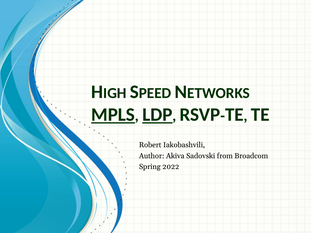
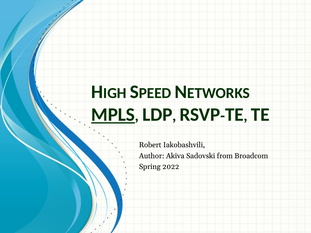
LDP underline: present -> none
